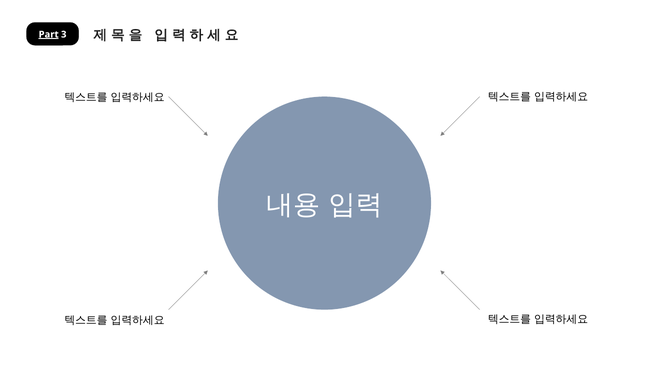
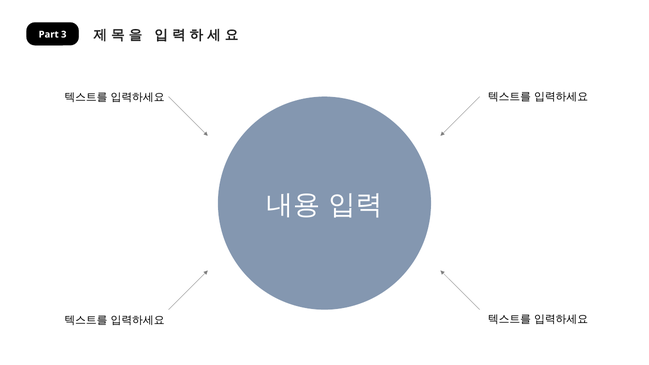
Part underline: present -> none
